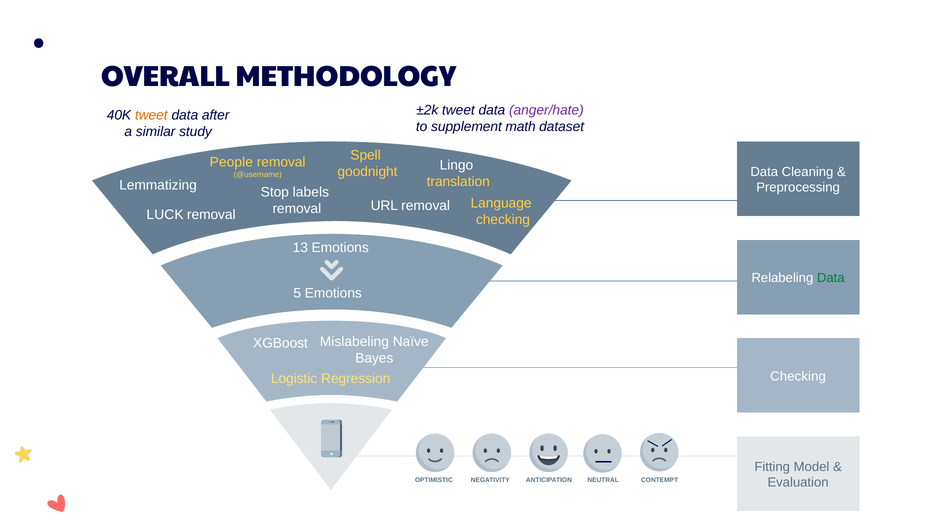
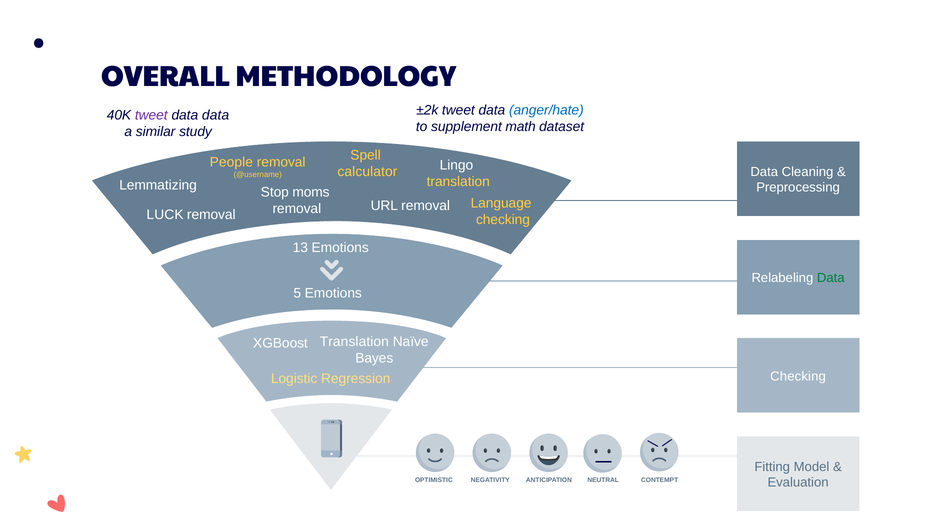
anger/hate colour: purple -> blue
tweet at (151, 115) colour: orange -> purple
after at (216, 115): after -> data
goodnight: goodnight -> calculator
labels: labels -> moms
XGBoost Mislabeling: Mislabeling -> Translation
